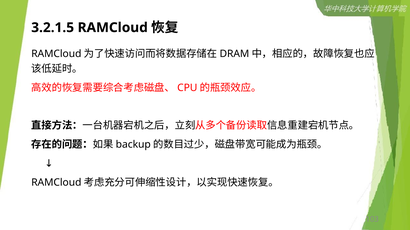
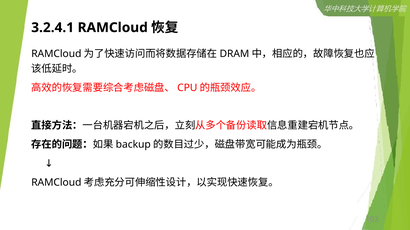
3.2.1.5: 3.2.1.5 -> 3.2.4.1
